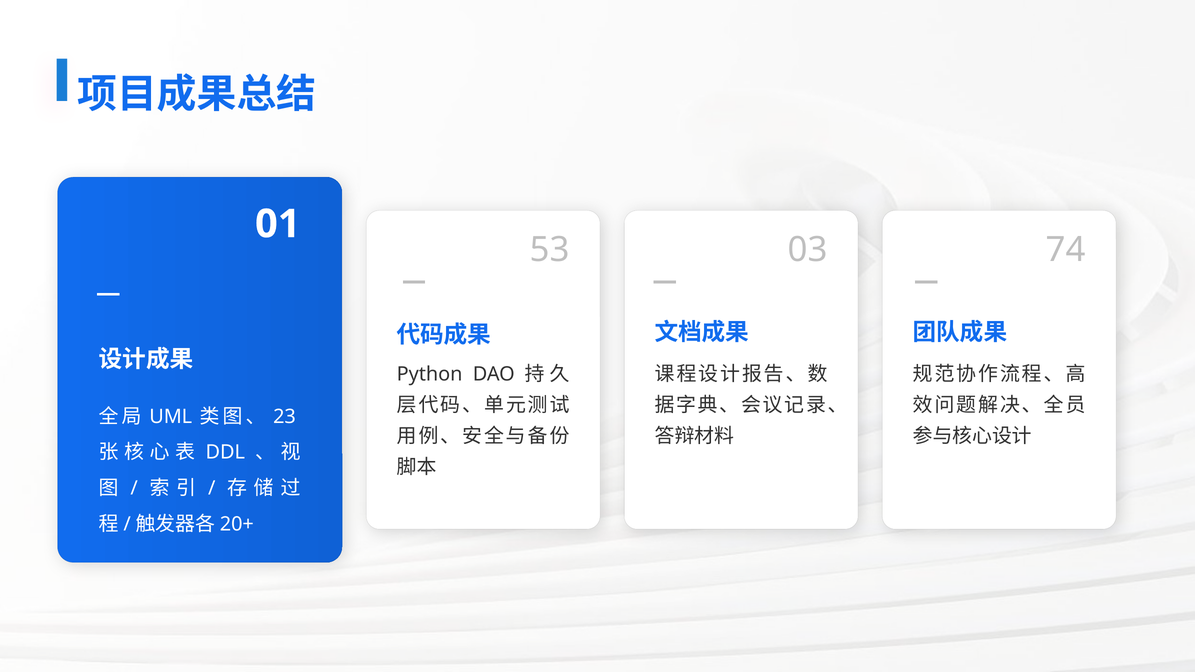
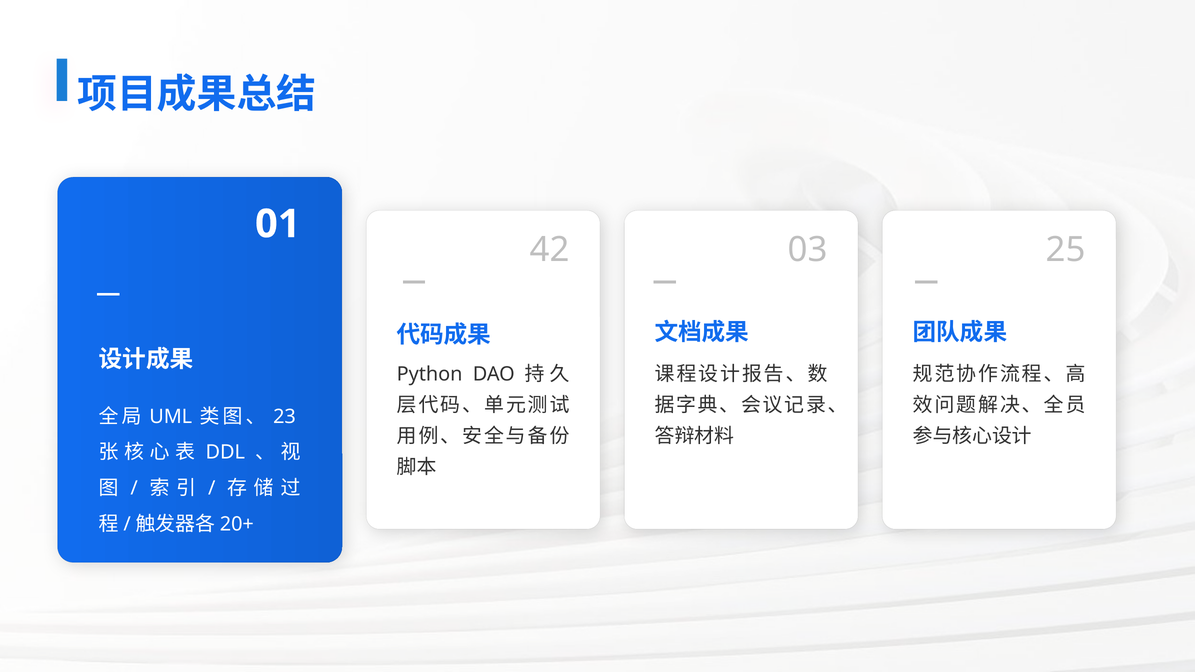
53: 53 -> 42
74: 74 -> 25
